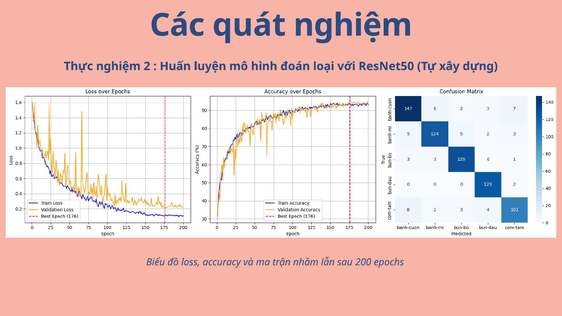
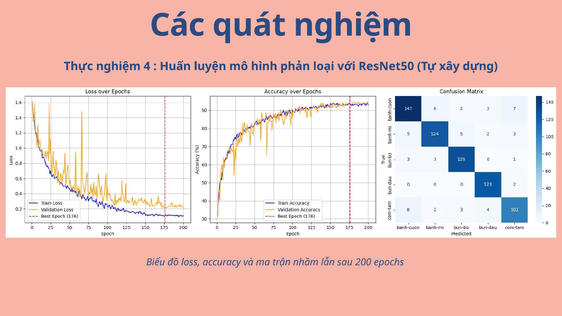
2: 2 -> 4
đoán: đoán -> phản
